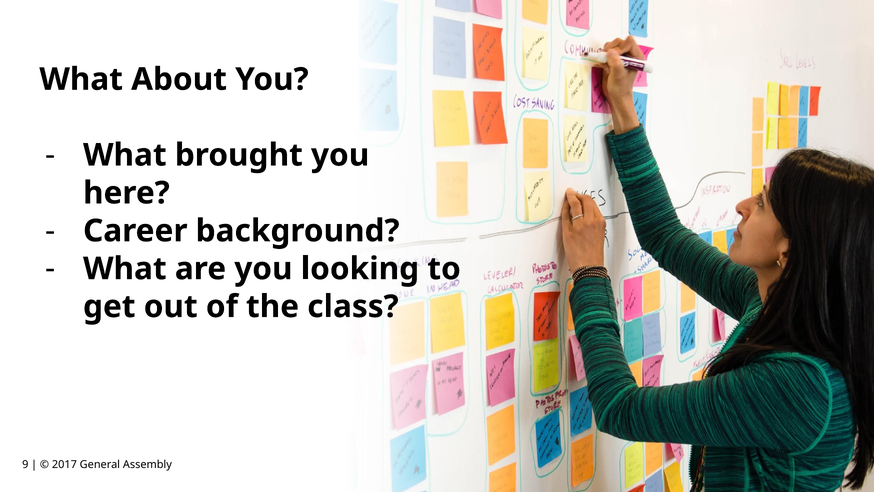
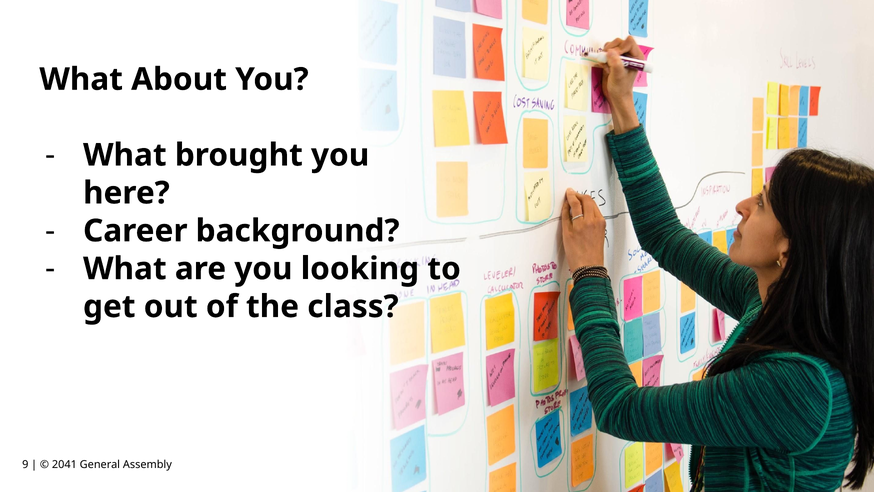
2017: 2017 -> 2041
